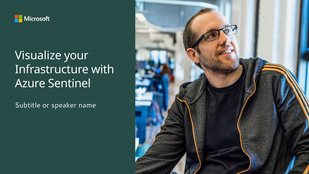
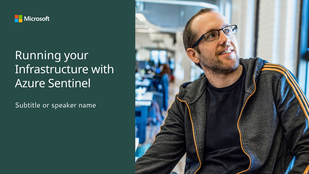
Visualize: Visualize -> Running
